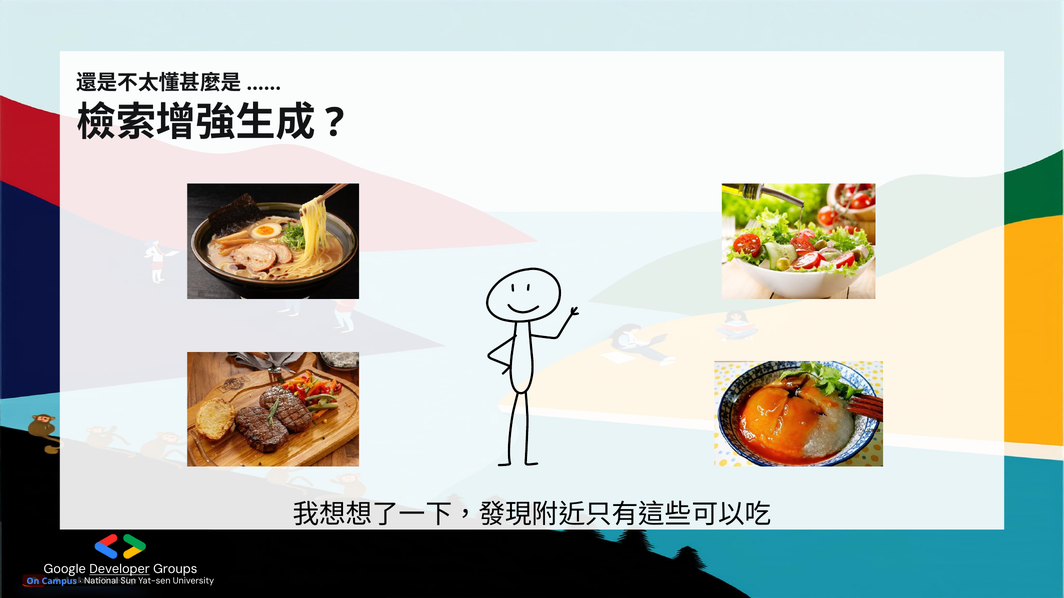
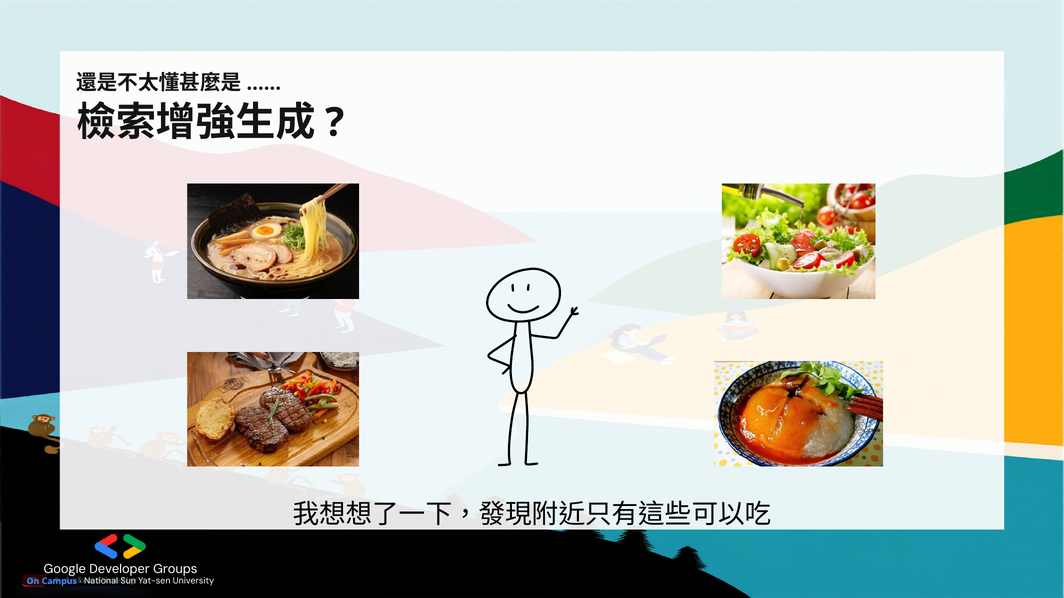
Developer underline: present -> none
